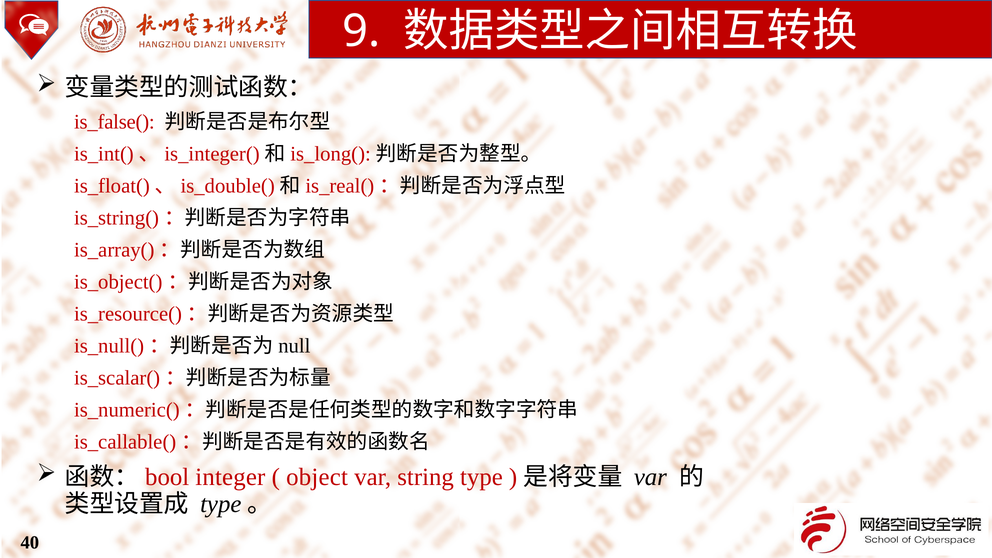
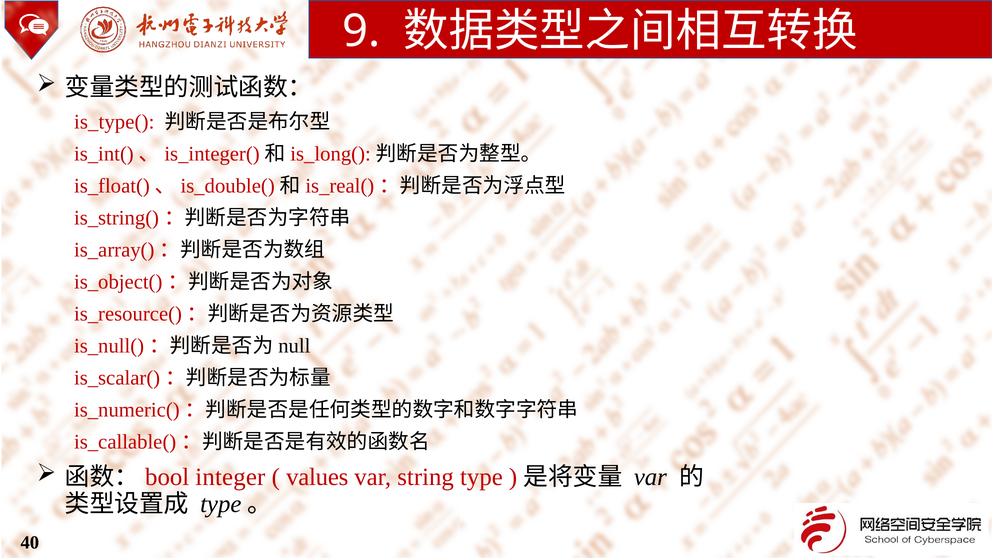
is_false(: is_false( -> is_type(
object: object -> values
